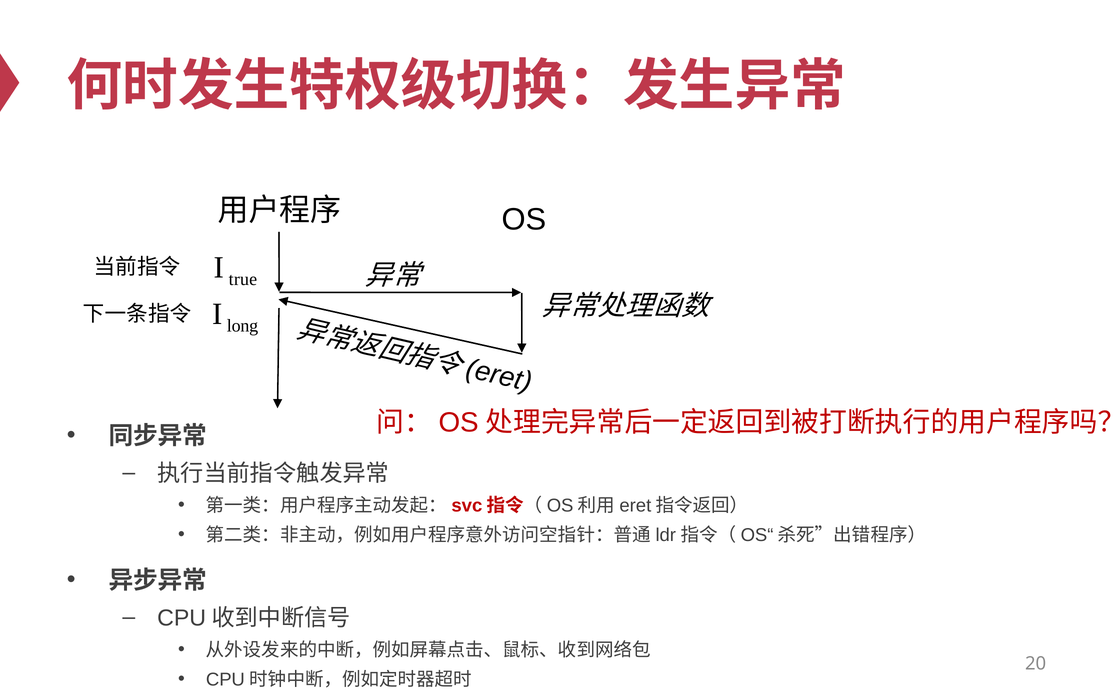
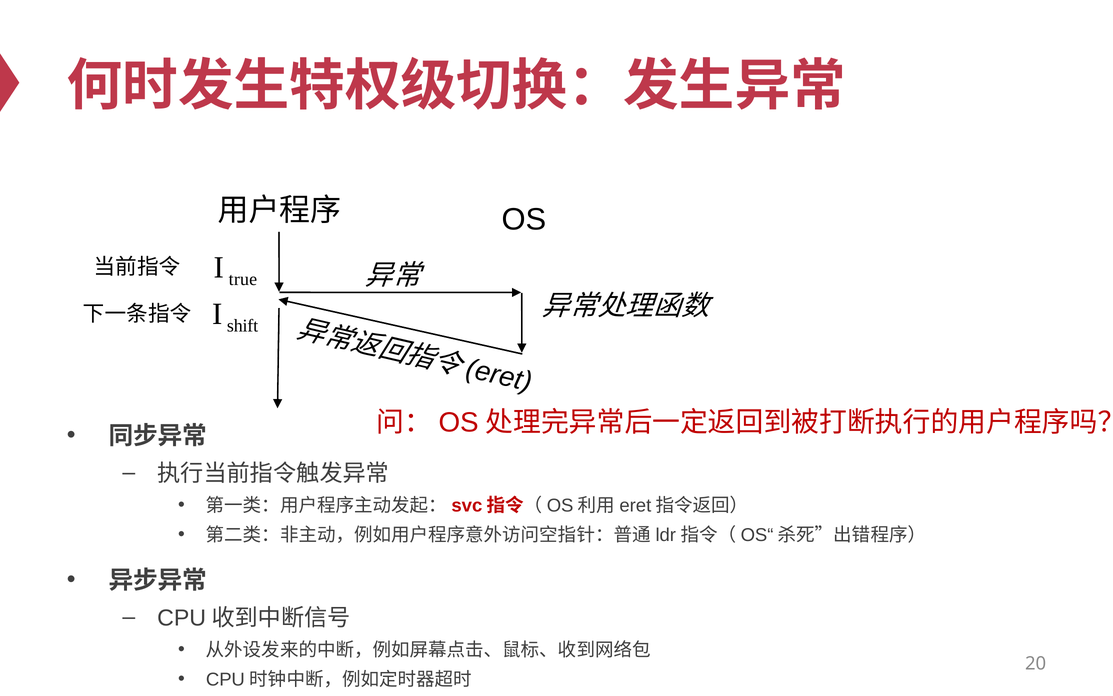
long: long -> shift
